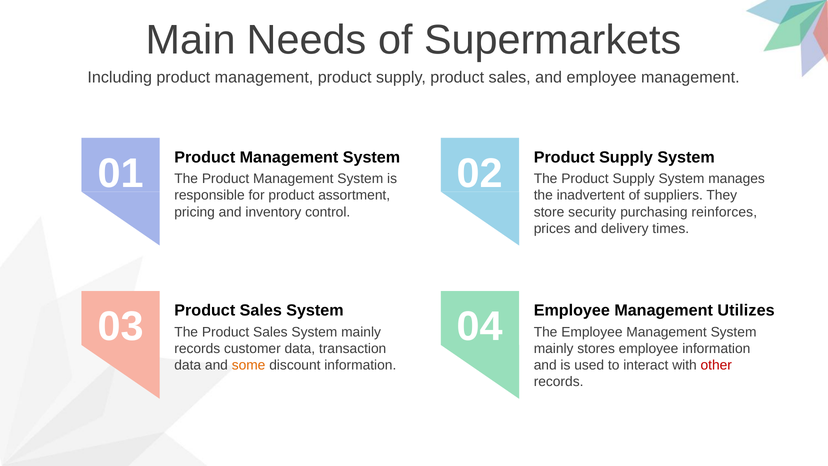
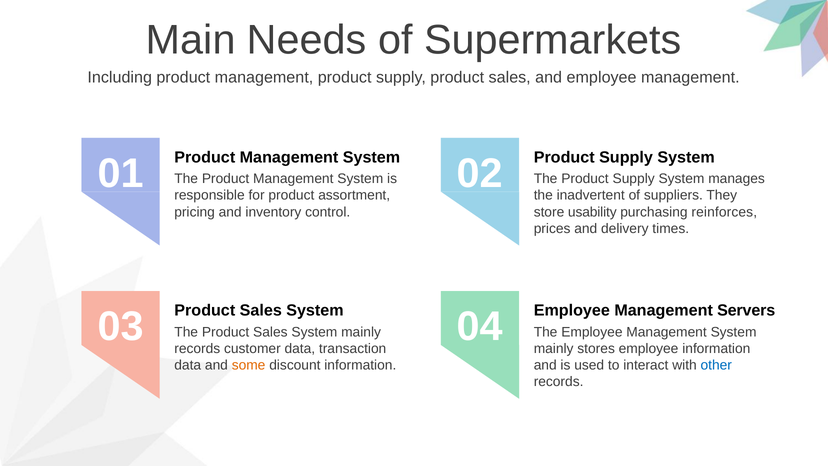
security: security -> usability
Utilizes: Utilizes -> Servers
other colour: red -> blue
